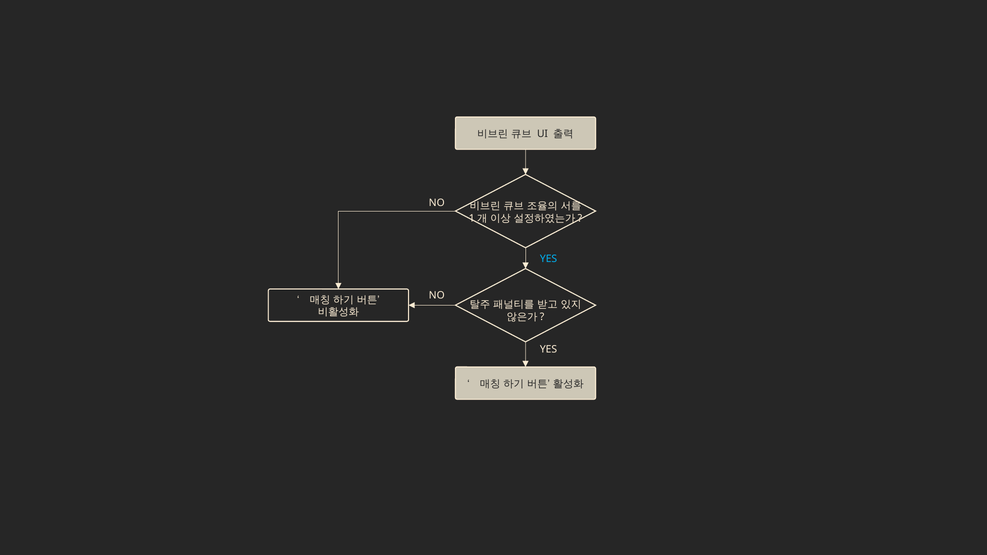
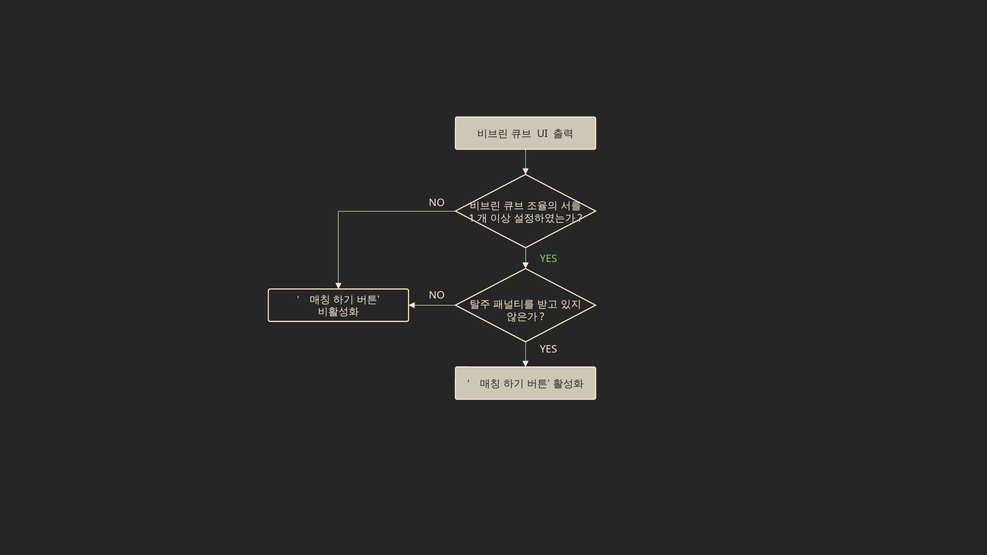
YES at (549, 259) colour: light blue -> light green
